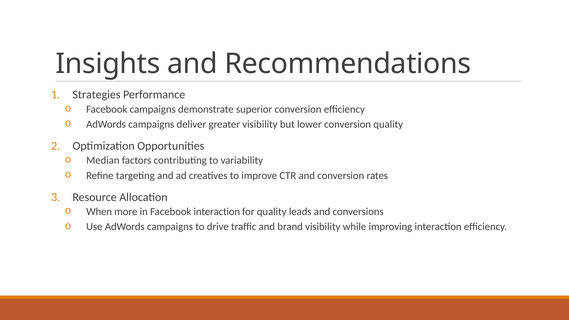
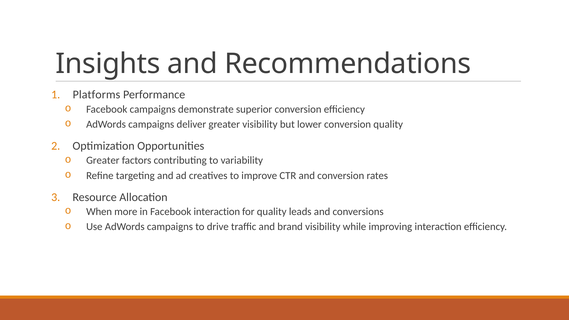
Strategies: Strategies -> Platforms
Median at (103, 160): Median -> Greater
